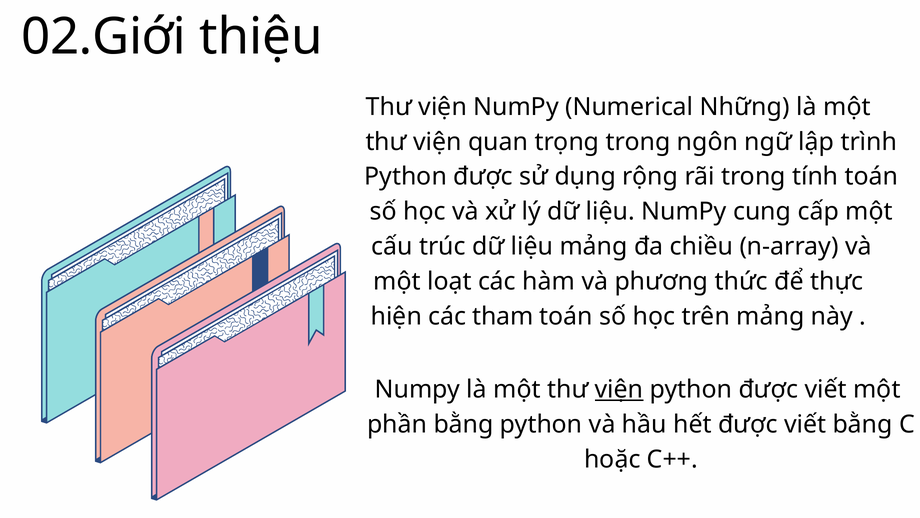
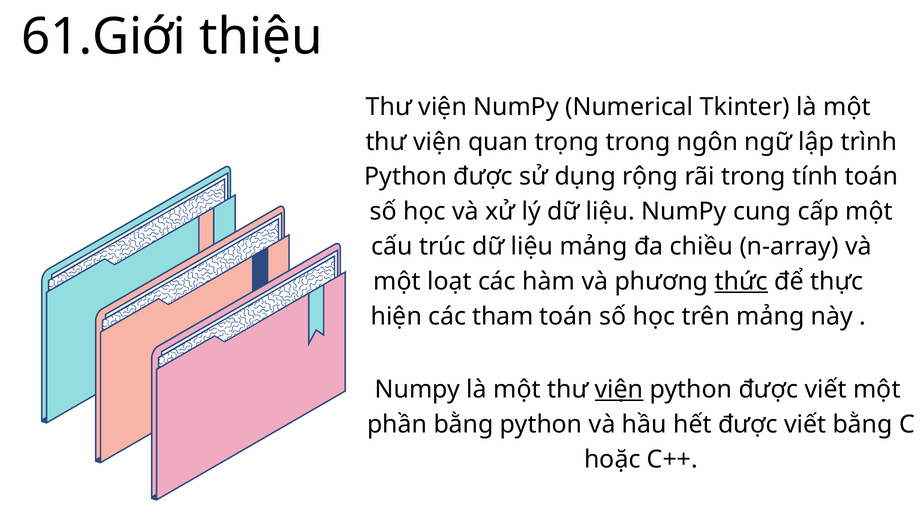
02.Giới: 02.Giới -> 61.Giới
Những: Những -> Tkinter
thức underline: none -> present
